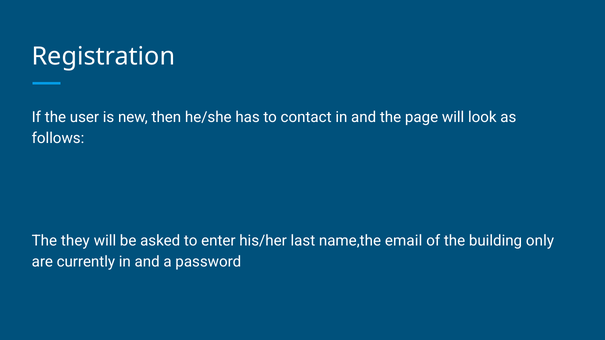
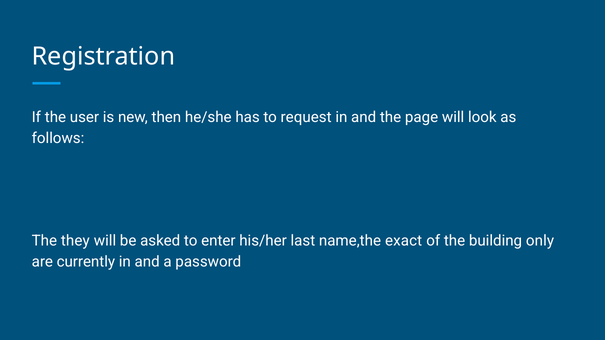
contact: contact -> request
email: email -> exact
